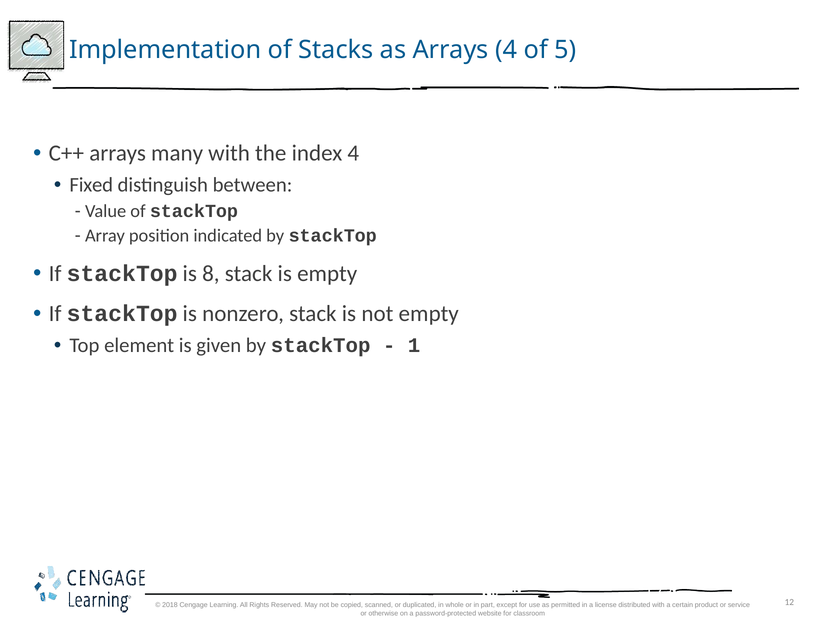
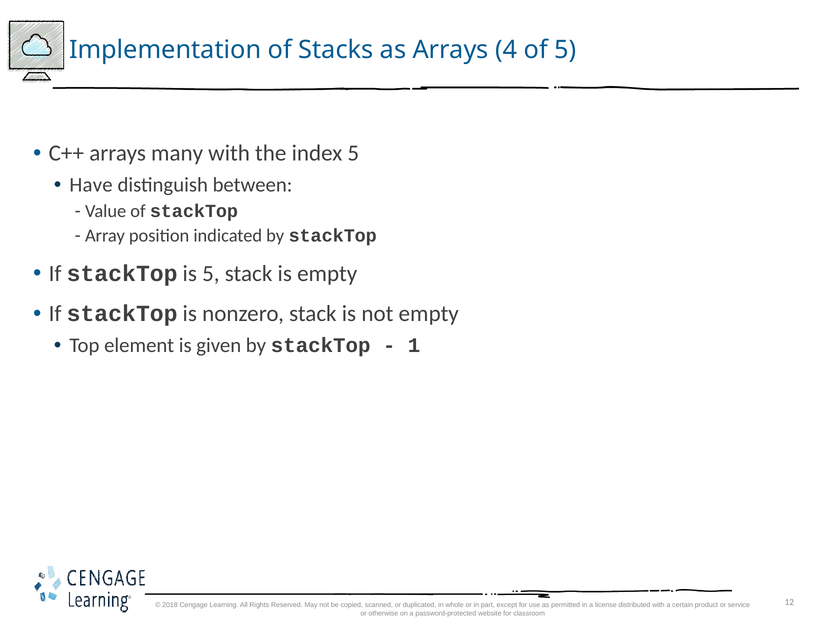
index 4: 4 -> 5
Fixed: Fixed -> Have
is 8: 8 -> 5
